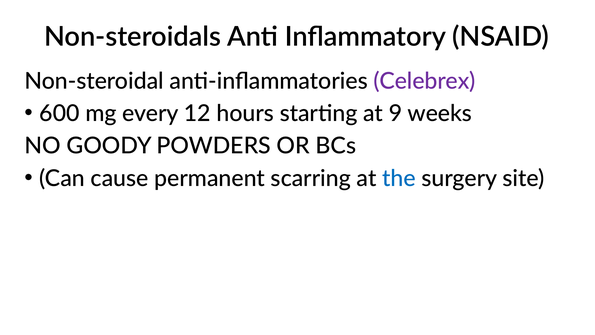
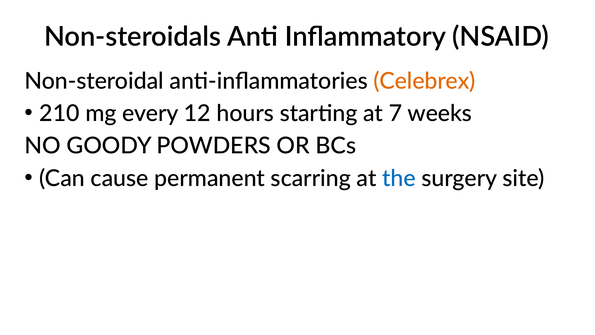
Celebrex colour: purple -> orange
600: 600 -> 210
9: 9 -> 7
